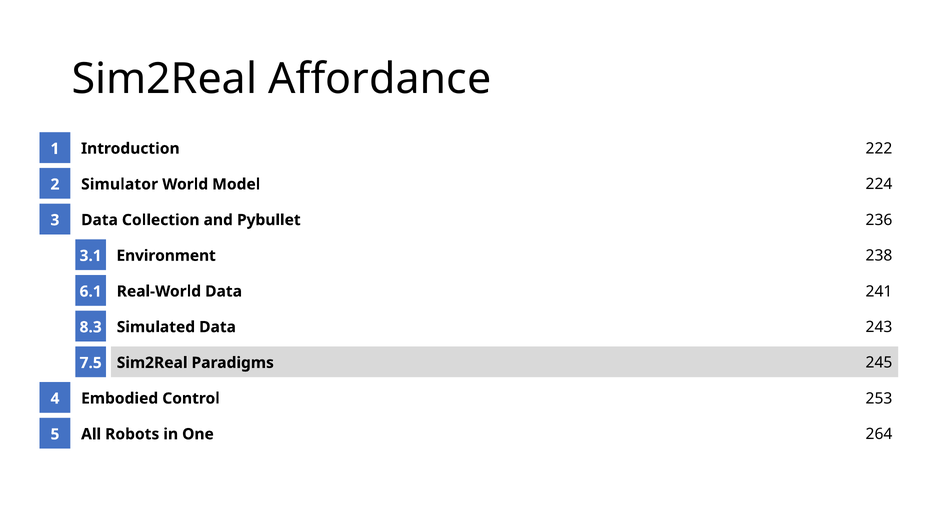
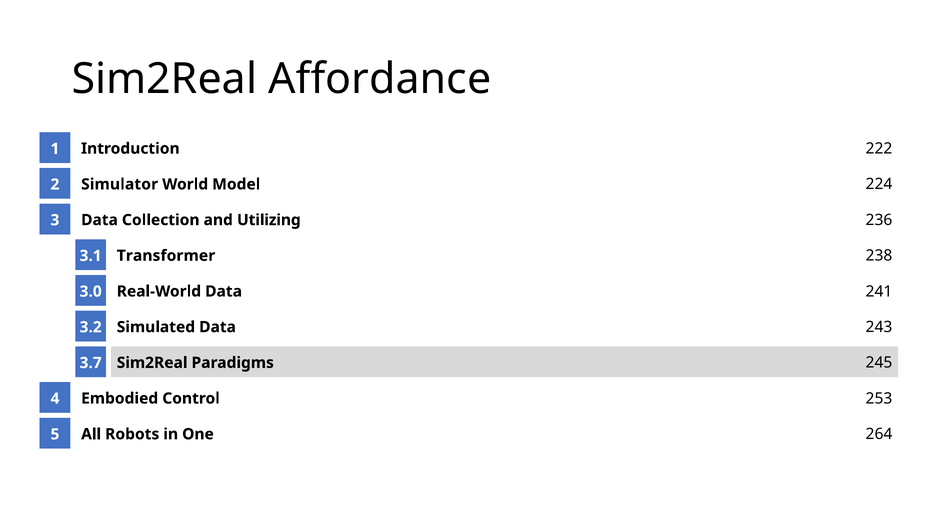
Pybullet: Pybullet -> Utilizing
Environment: Environment -> Transformer
6.1: 6.1 -> 3.0
8.3: 8.3 -> 3.2
7.5: 7.5 -> 3.7
